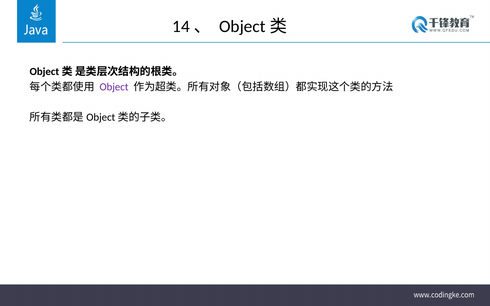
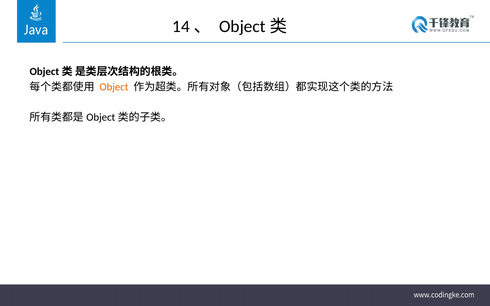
Object colour: purple -> orange
